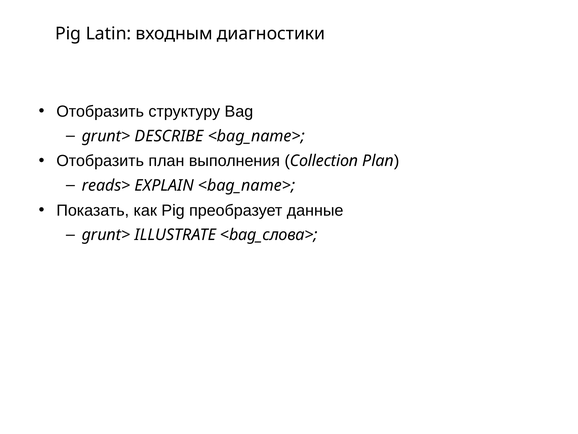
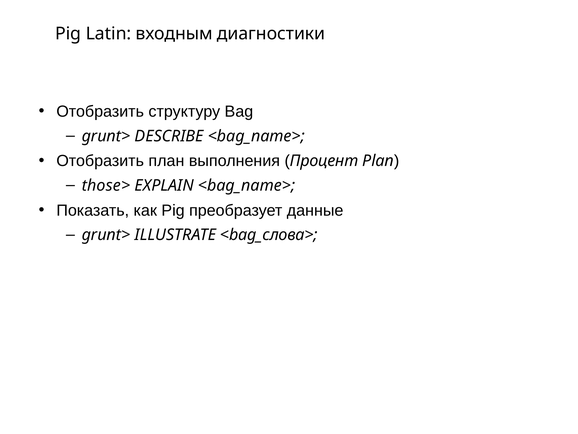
Collection: Collection -> Процент
reads>: reads> -> those>
